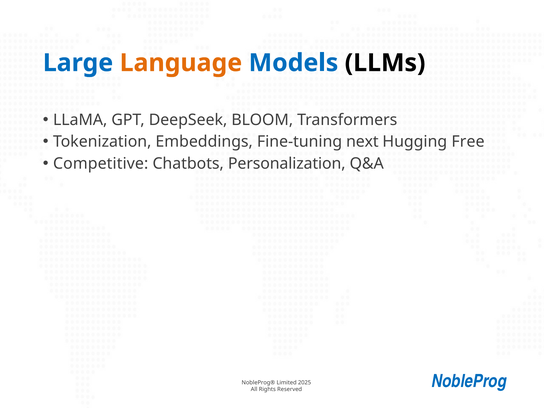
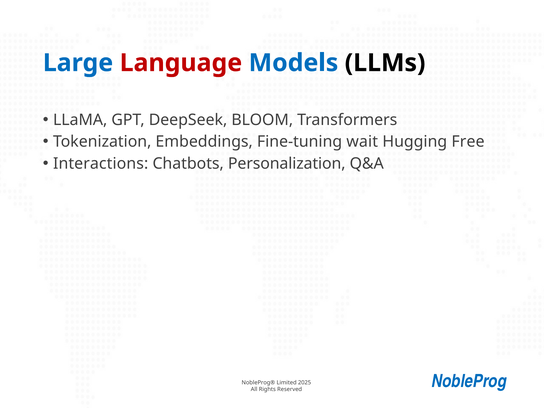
Language colour: orange -> red
next: next -> wait
Competitive: Competitive -> Interactions
